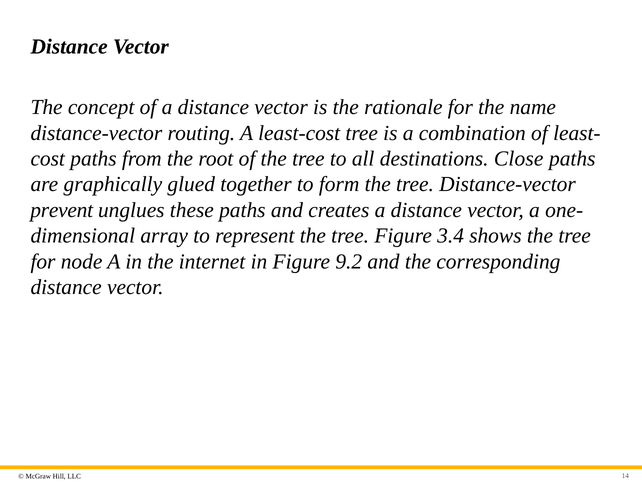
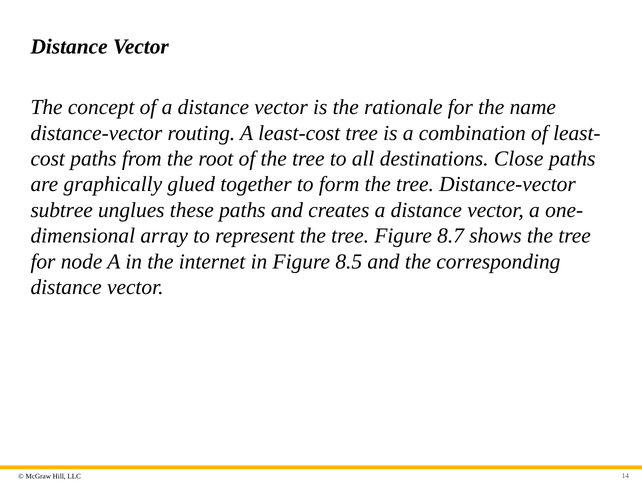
prevent: prevent -> subtree
3.4: 3.4 -> 8.7
9.2: 9.2 -> 8.5
